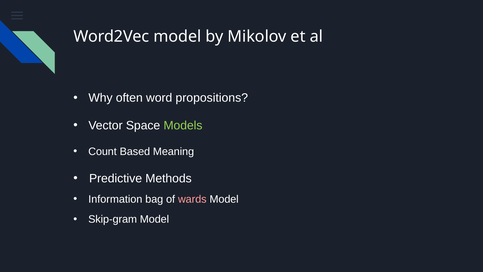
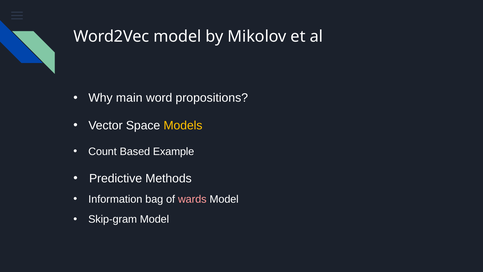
often: often -> main
Models colour: light green -> yellow
Meaning: Meaning -> Example
